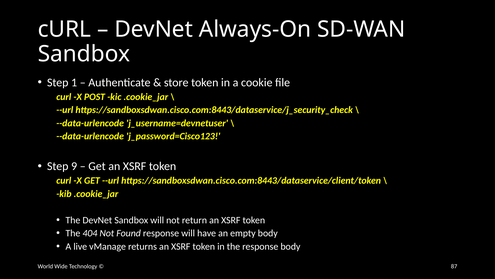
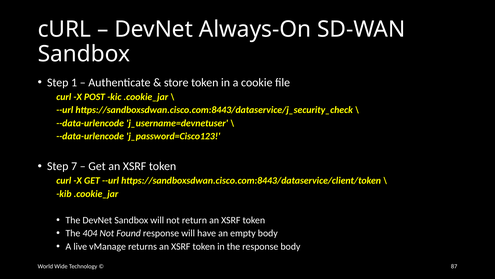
9: 9 -> 7
